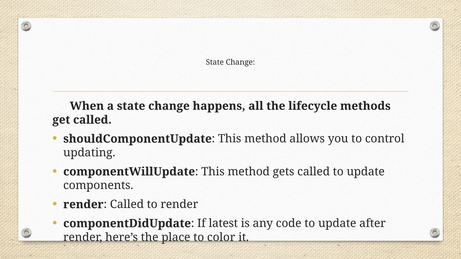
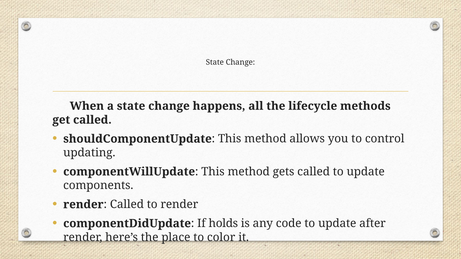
latest: latest -> holds
